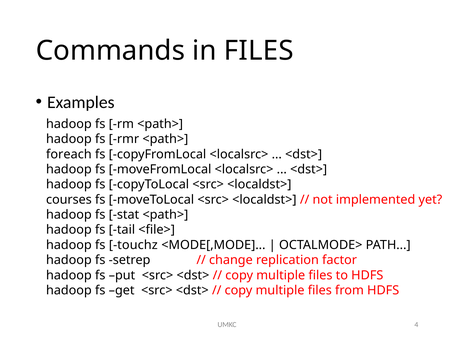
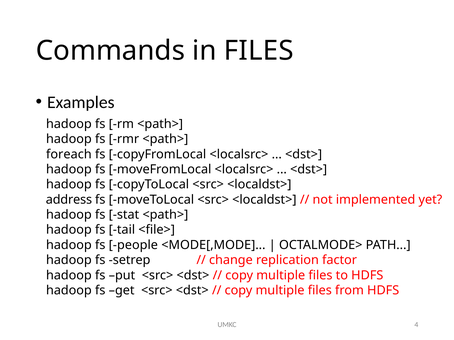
courses: courses -> address
touchz: touchz -> people
